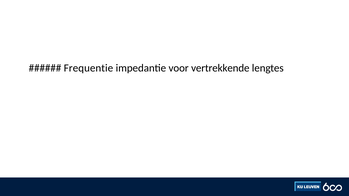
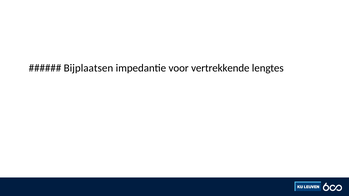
Frequentie: Frequentie -> Bijplaatsen
